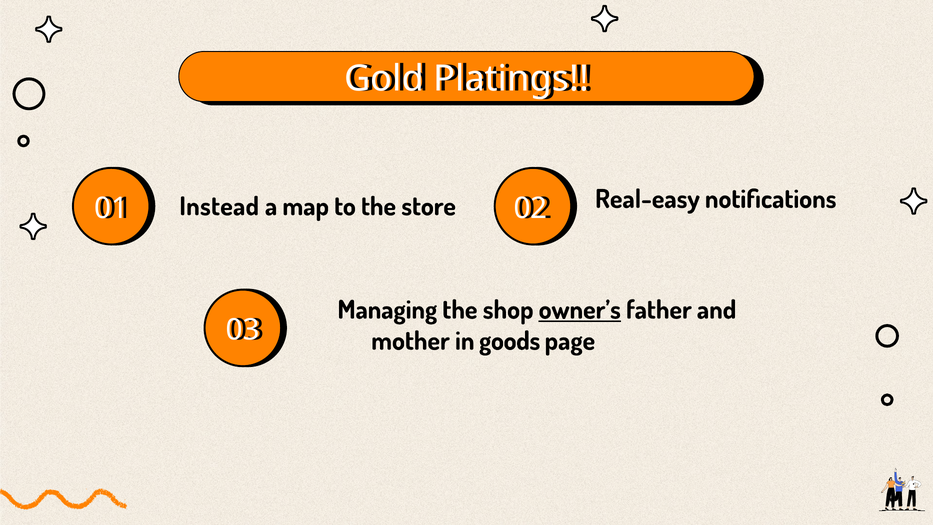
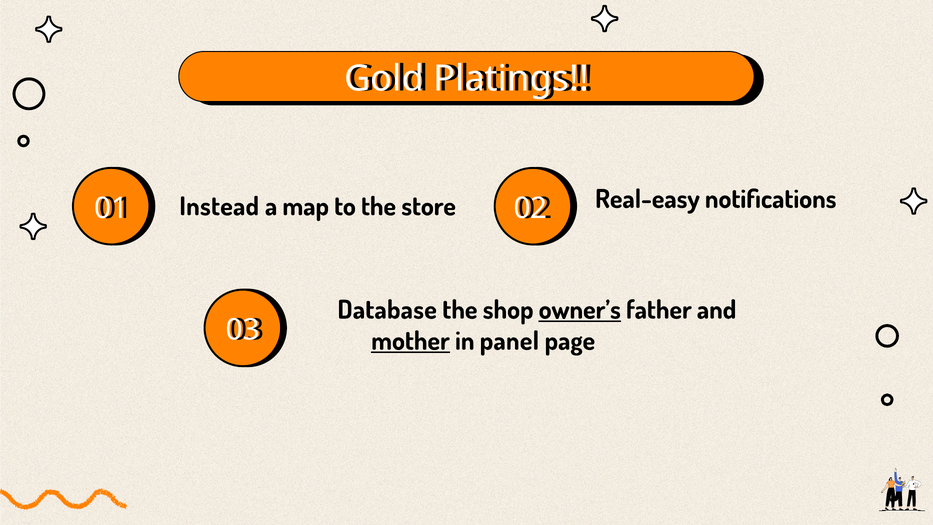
Managing: Managing -> Database
mother underline: none -> present
goods: goods -> panel
